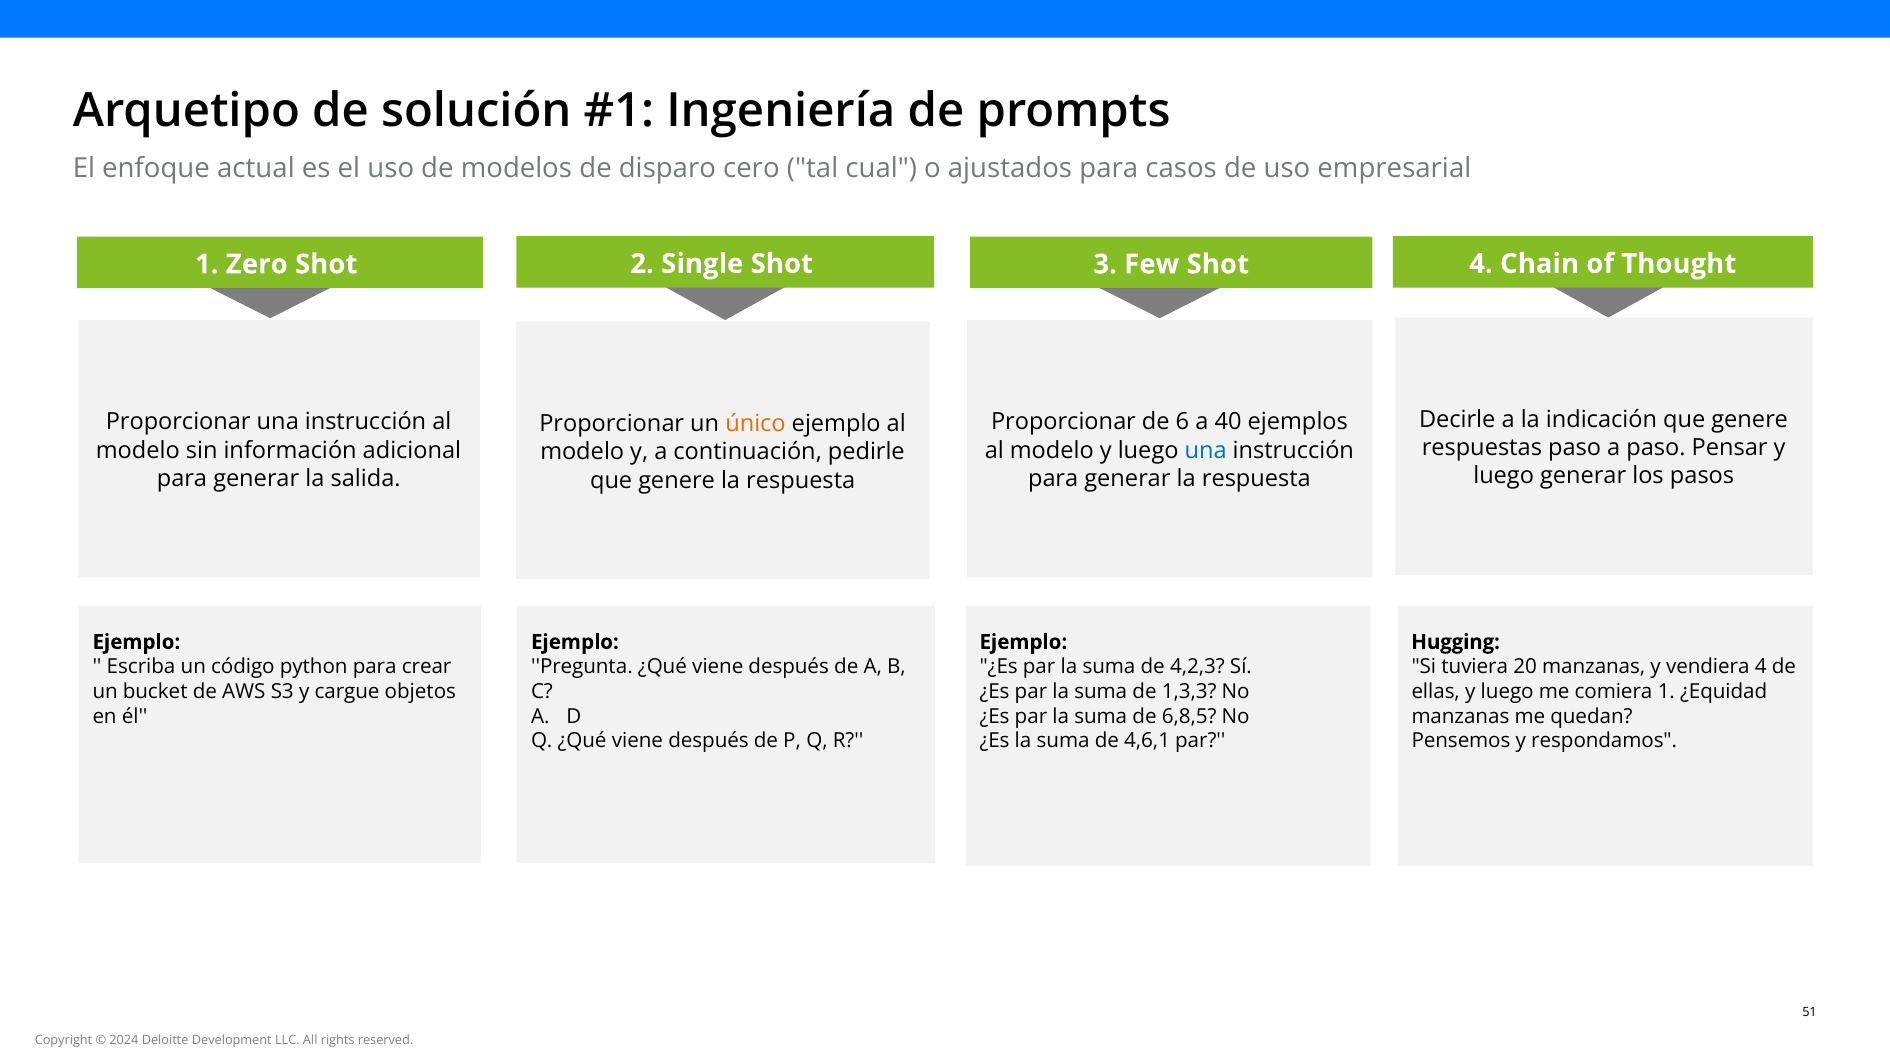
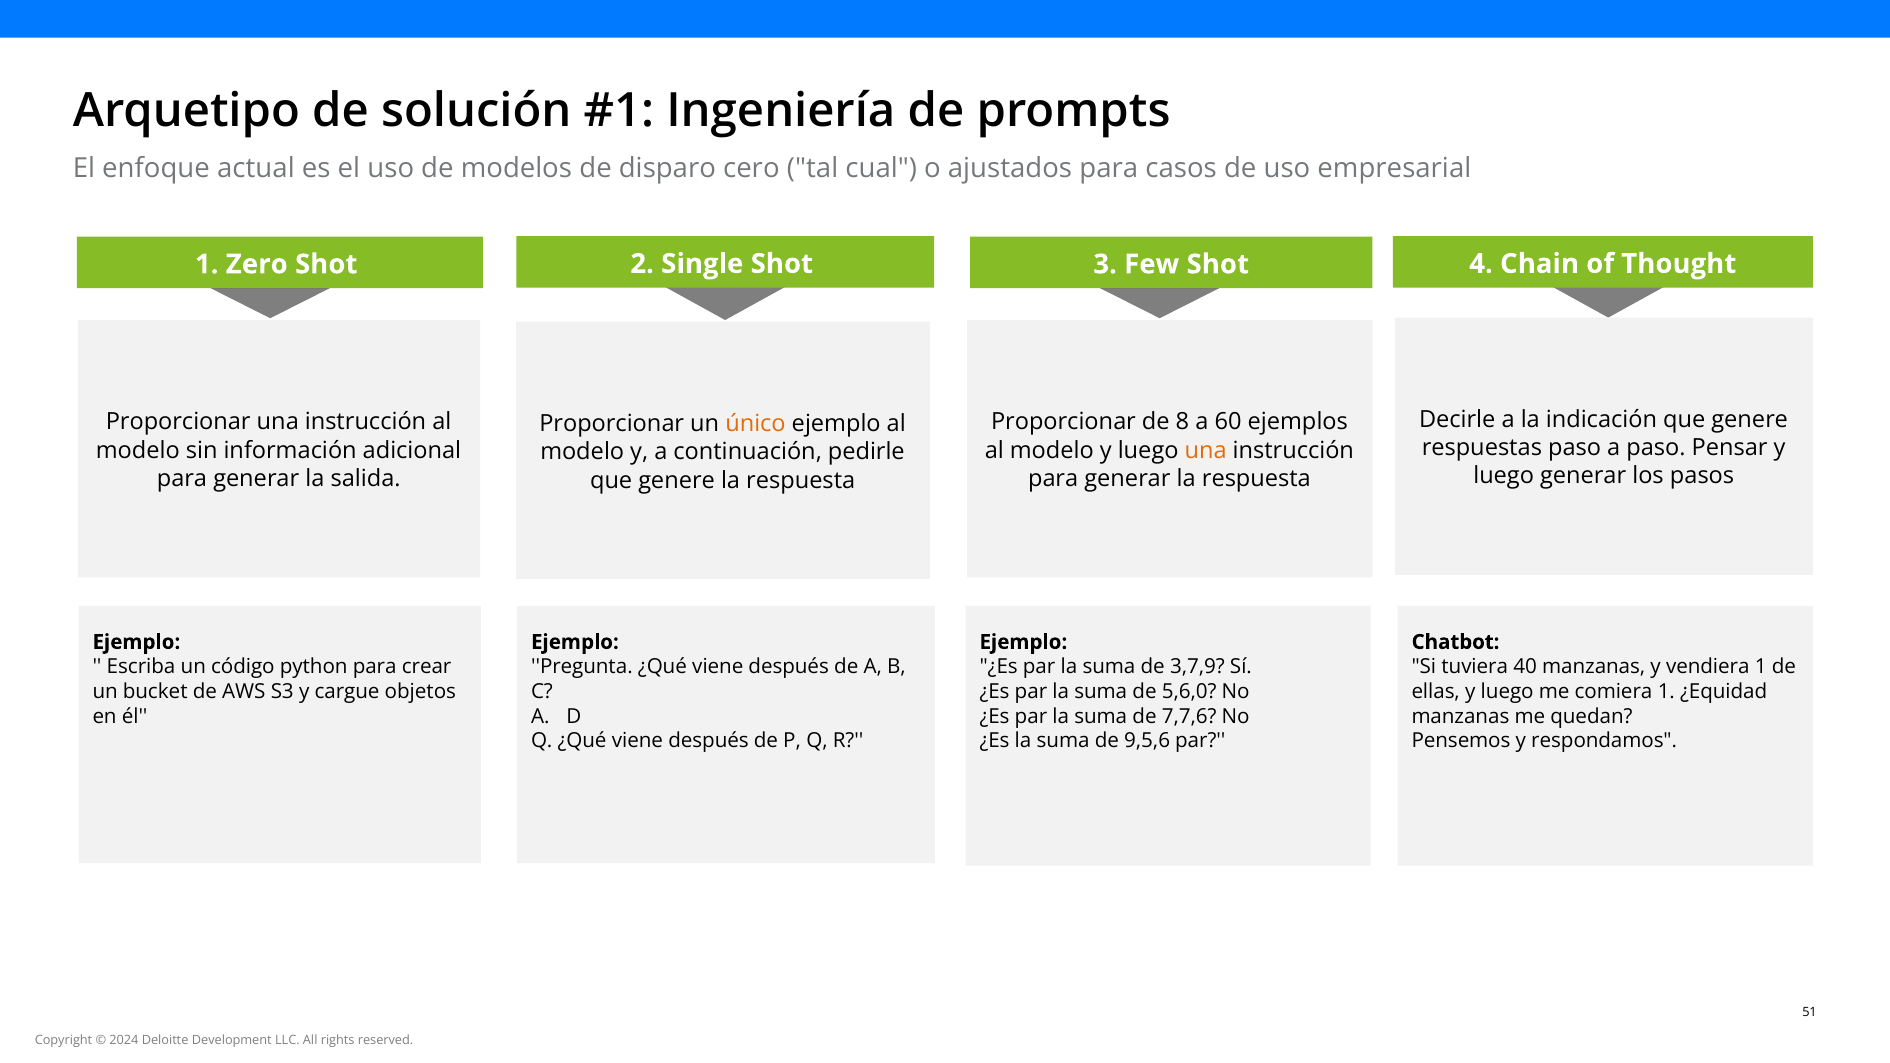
6: 6 -> 8
40: 40 -> 60
una at (1206, 450) colour: blue -> orange
Hugging: Hugging -> Chatbot
4,2,3: 4,2,3 -> 3,7,9
20: 20 -> 40
vendiera 4: 4 -> 1
1,3,3: 1,3,3 -> 5,6,0
6,8,5: 6,8,5 -> 7,7,6
4,6,1: 4,6,1 -> 9,5,6
